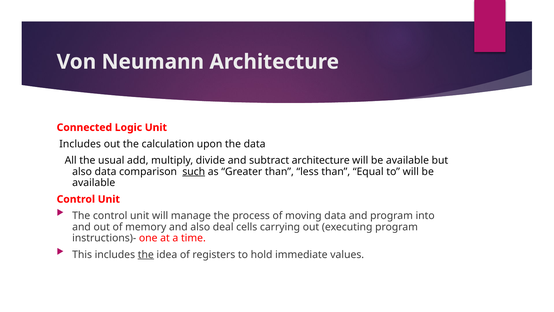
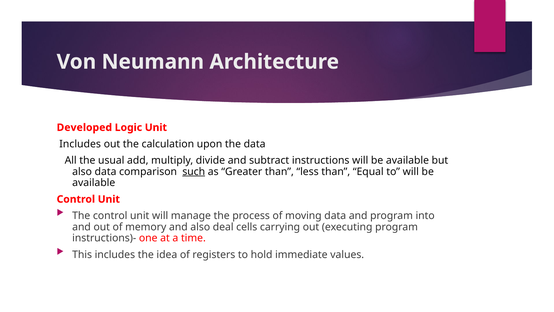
Connected: Connected -> Developed
subtract architecture: architecture -> instructions
the at (146, 254) underline: present -> none
